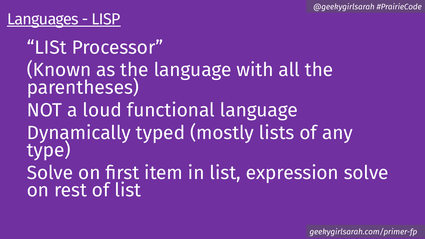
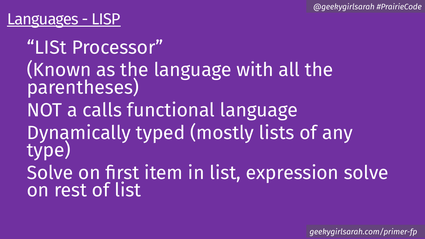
loud: loud -> calls
